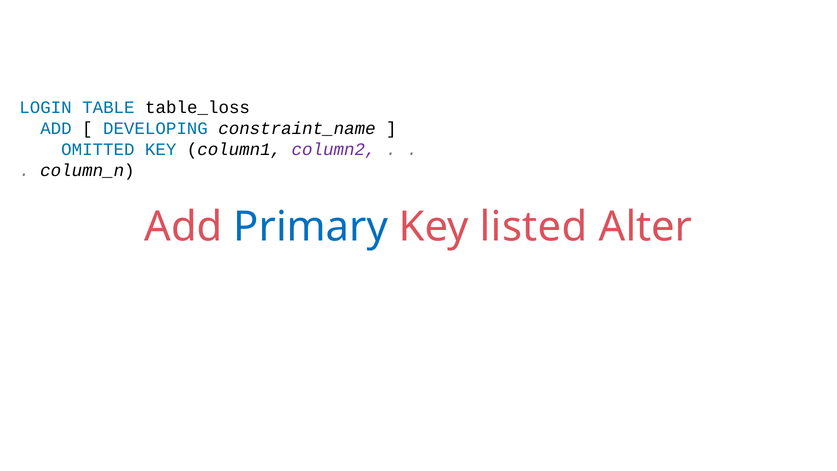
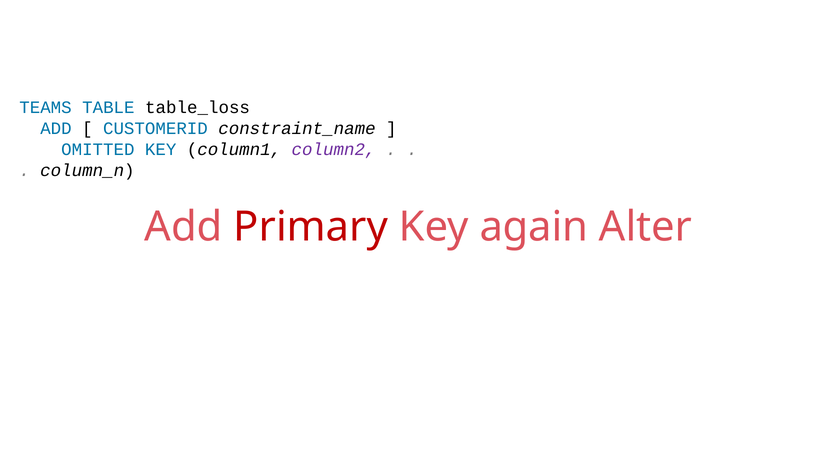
LOGIN: LOGIN -> TEAMS
DEVELOPING: DEVELOPING -> CUSTOMERID
Primary colour: blue -> red
listed: listed -> again
